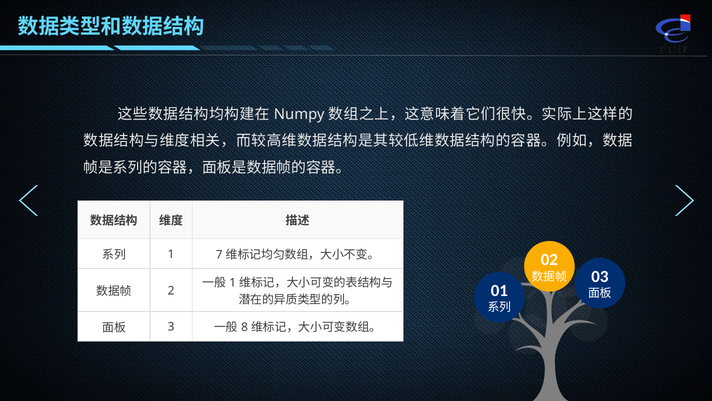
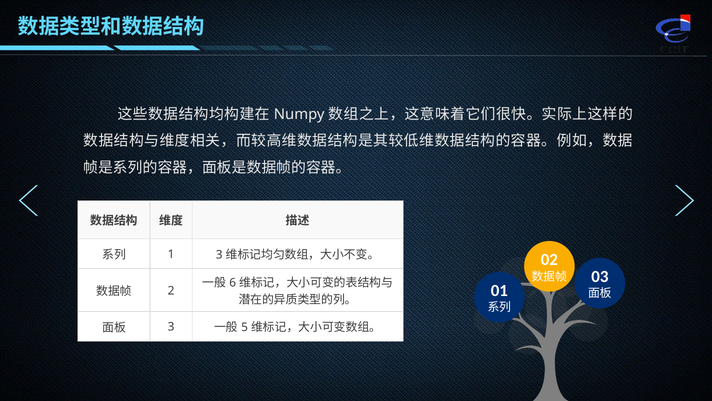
1 7: 7 -> 3
1 at (233, 282): 1 -> 6
8: 8 -> 5
